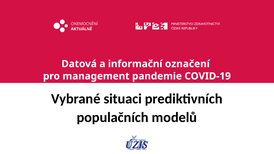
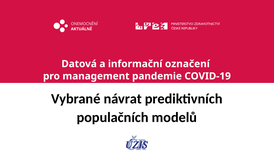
situaci: situaci -> návrat
